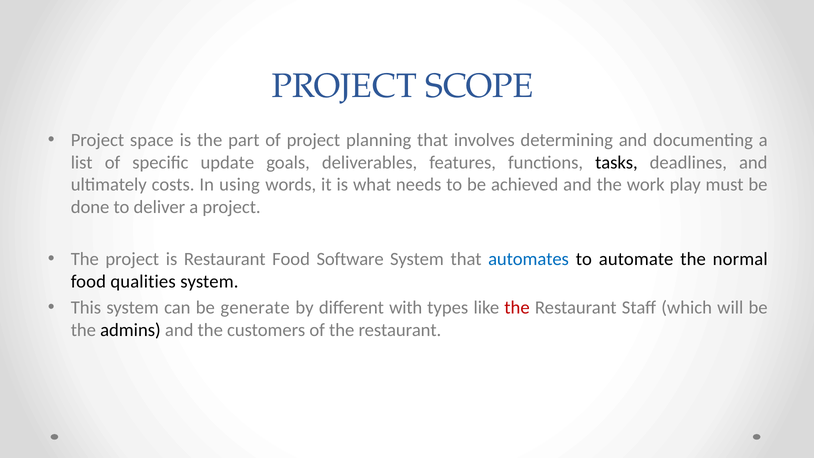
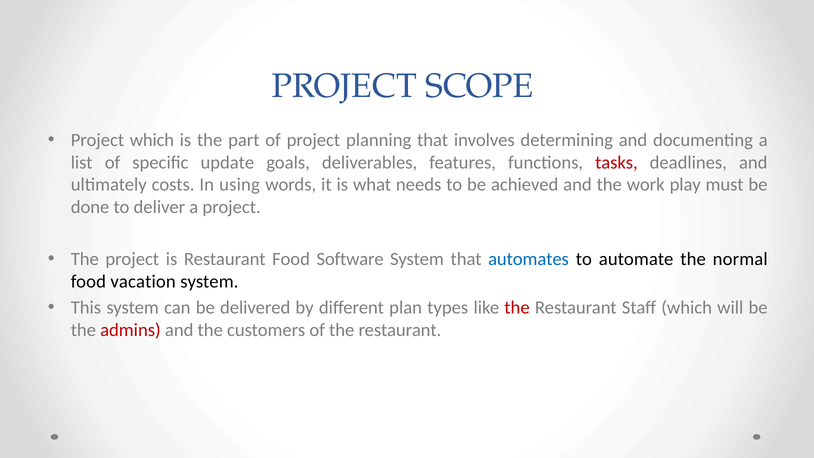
Project space: space -> which
tasks colour: black -> red
qualities: qualities -> vacation
generate: generate -> delivered
with: with -> plan
admins colour: black -> red
